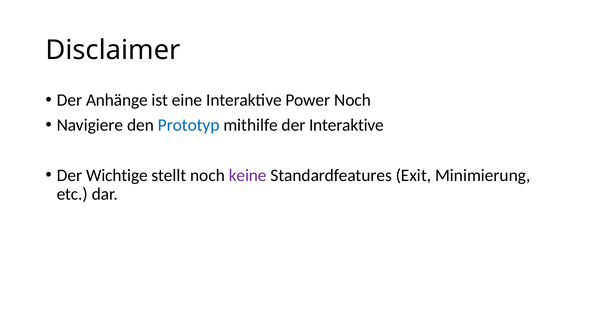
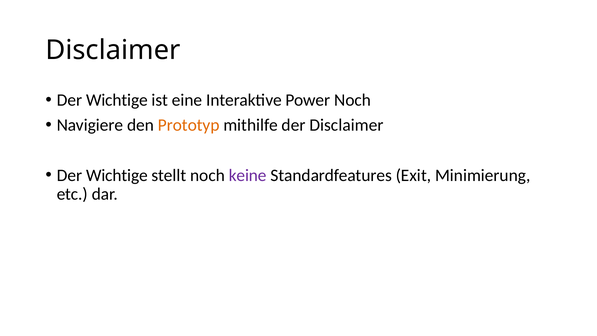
Anhänge at (117, 100): Anhänge -> Wichtige
Prototyp colour: blue -> orange
der Interaktive: Interaktive -> Disclaimer
